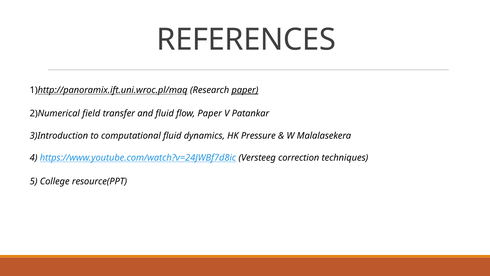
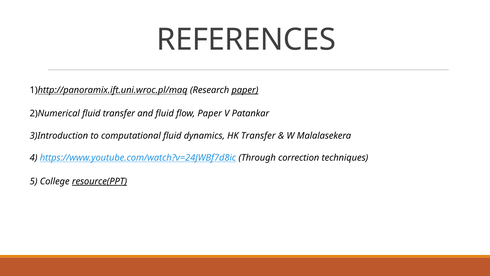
2)Numerical field: field -> fluid
HK Pressure: Pressure -> Transfer
Versteeg: Versteeg -> Through
resource(PPT underline: none -> present
